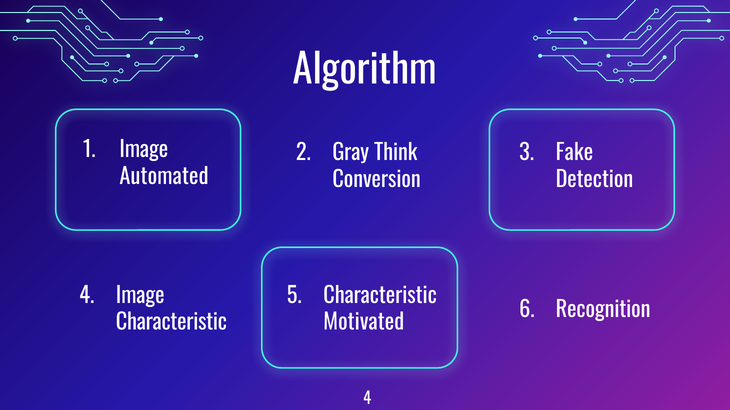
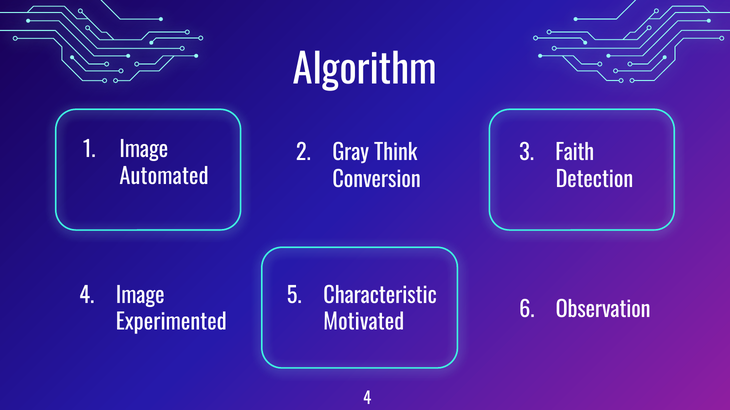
Fake: Fake -> Faith
Recognition: Recognition -> Observation
Characteristic at (171, 323): Characteristic -> Experimented
